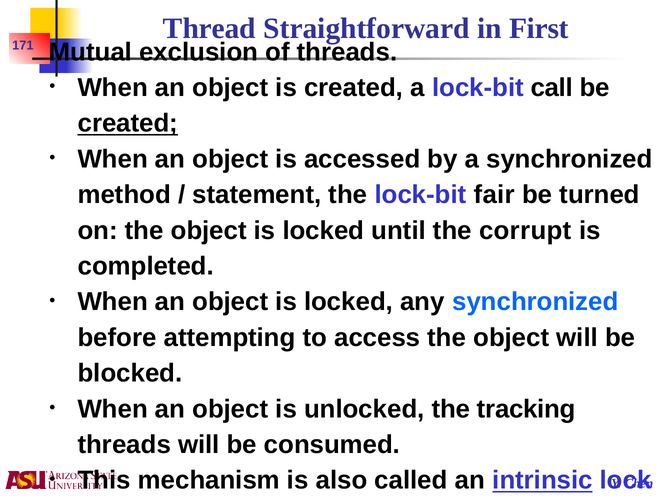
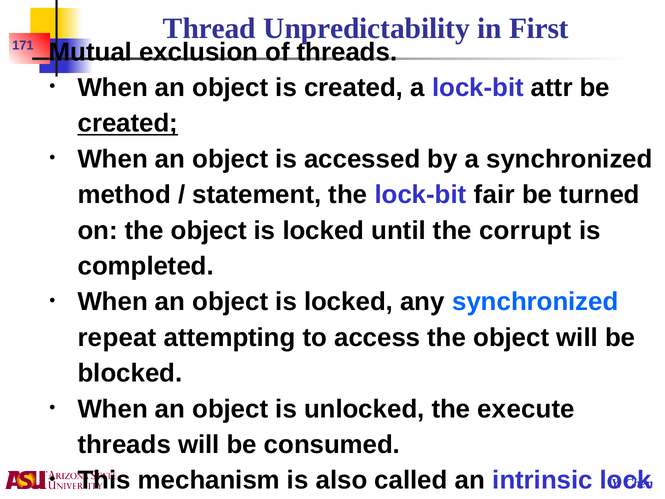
Straightforward: Straightforward -> Unpredictability
call: call -> attr
before: before -> repeat
tracking: tracking -> execute
intrinsic underline: present -> none
